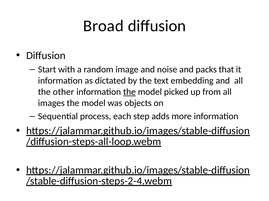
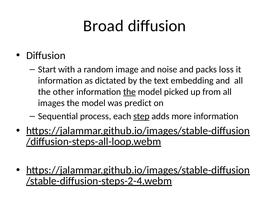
that: that -> loss
objects: objects -> predict
step underline: none -> present
